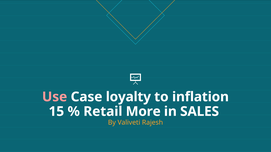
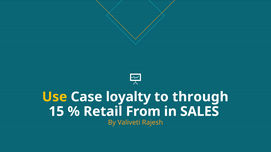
Use colour: pink -> yellow
inflation: inflation -> through
More: More -> From
